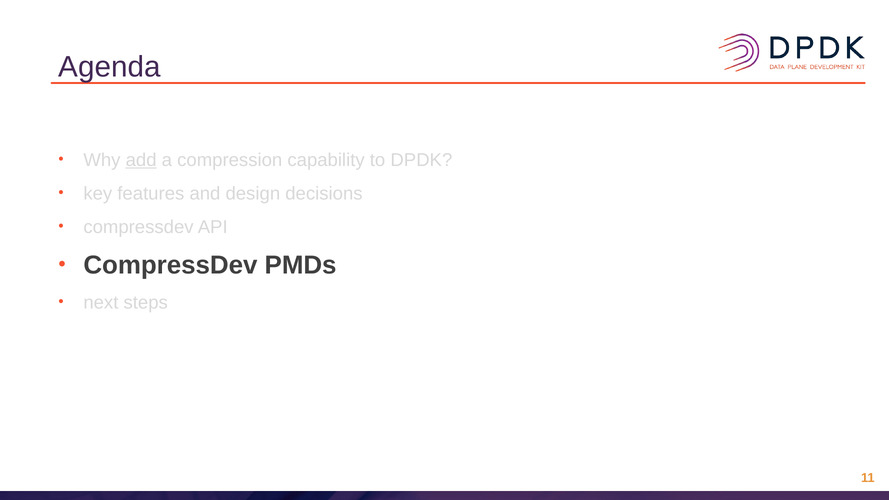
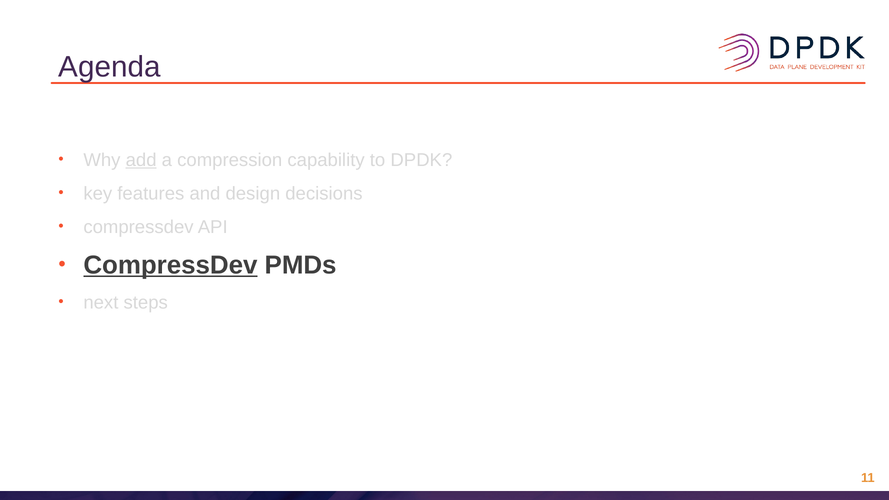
CompressDev at (170, 265) underline: none -> present
